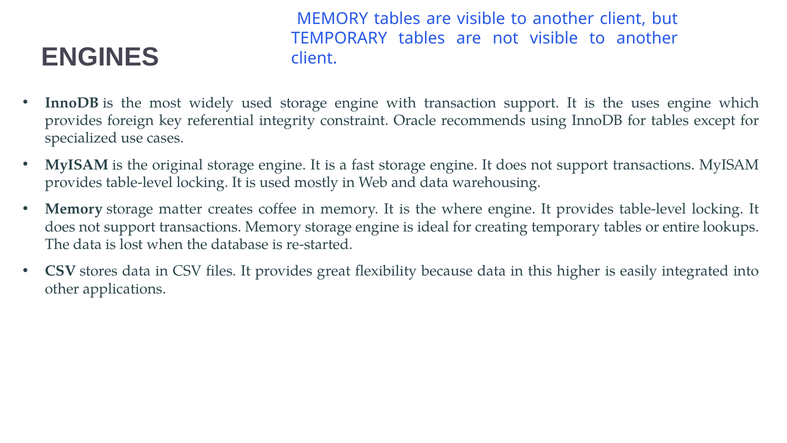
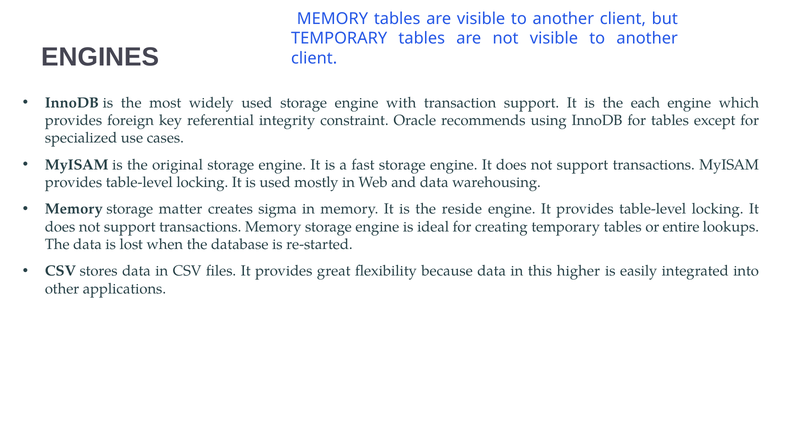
uses: uses -> each
coffee: coffee -> sigma
where: where -> reside
